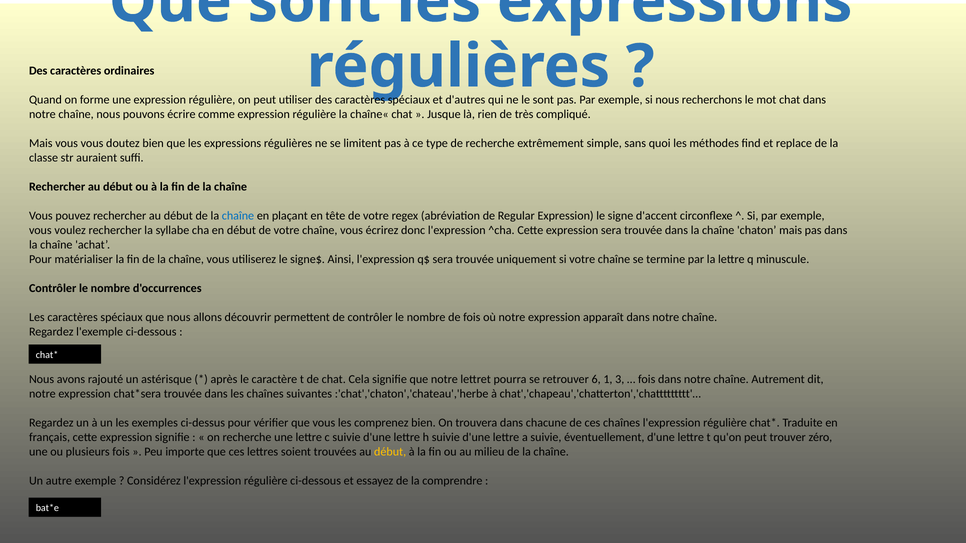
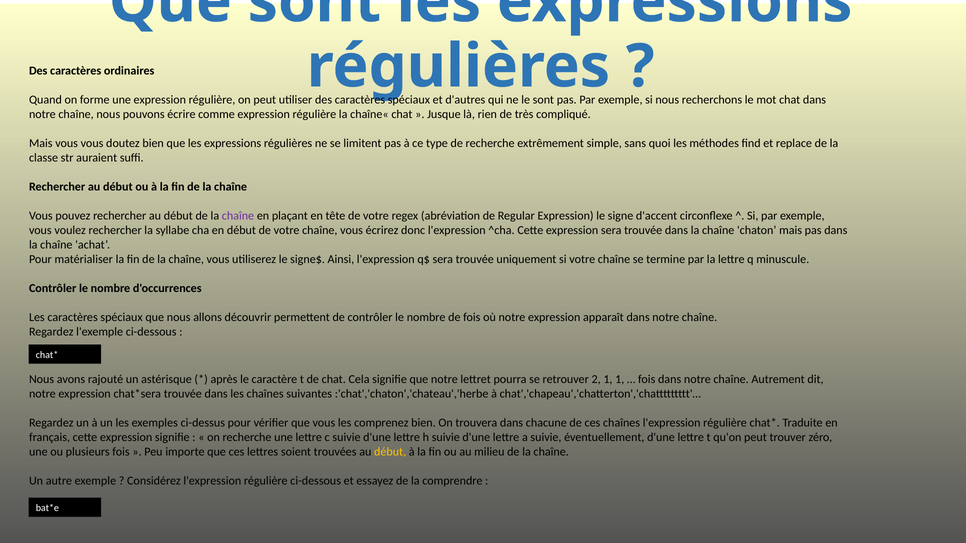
chaîne at (238, 216) colour: blue -> purple
6: 6 -> 2
1 3: 3 -> 1
